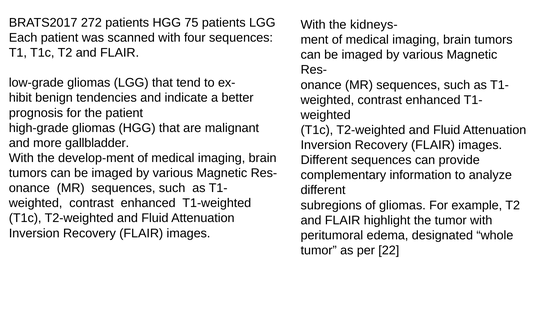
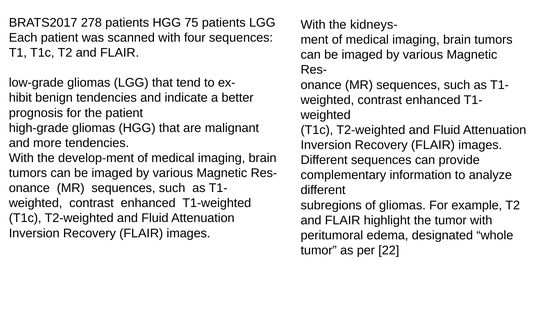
272: 272 -> 278
more gallbladder: gallbladder -> tendencies
